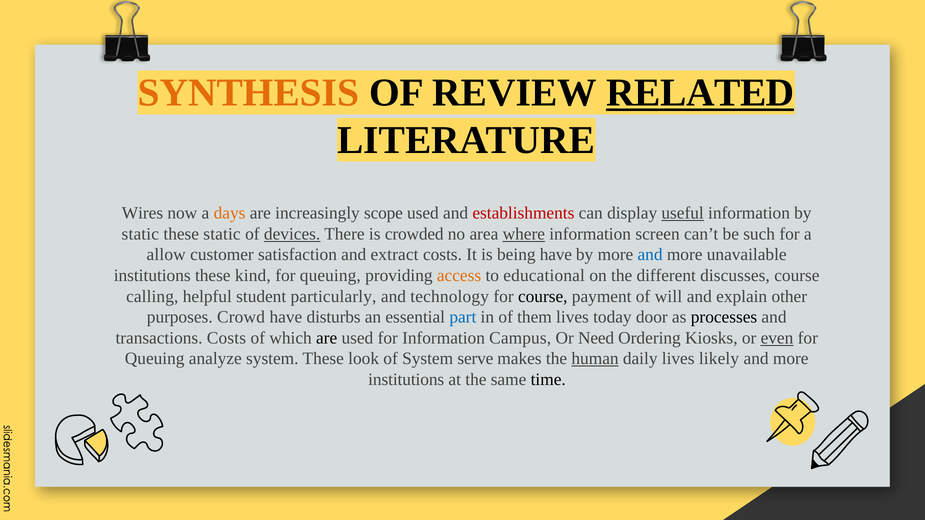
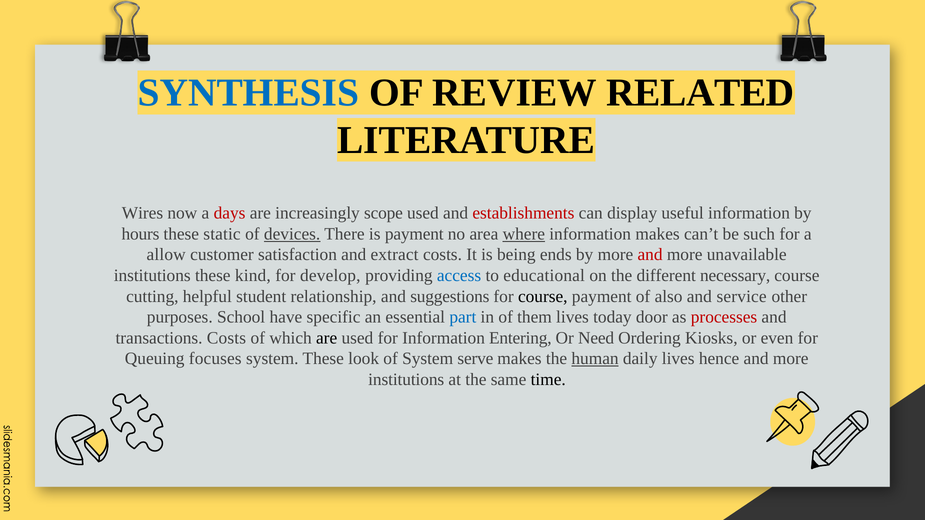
SYNTHESIS colour: orange -> blue
RELATED underline: present -> none
days colour: orange -> red
useful underline: present -> none
static at (140, 234): static -> hours
is crowded: crowded -> payment
information screen: screen -> makes
being have: have -> ends
and at (650, 255) colour: blue -> red
queuing at (330, 276): queuing -> develop
access colour: orange -> blue
discusses: discusses -> necessary
calling: calling -> cutting
particularly: particularly -> relationship
technology: technology -> suggestions
will: will -> also
explain: explain -> service
Crowd: Crowd -> School
disturbs: disturbs -> specific
processes colour: black -> red
Campus: Campus -> Entering
even underline: present -> none
analyze: analyze -> focuses
likely: likely -> hence
